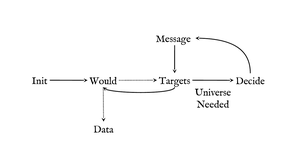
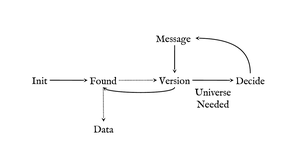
Targets: Targets -> Version
Would: Would -> Found
